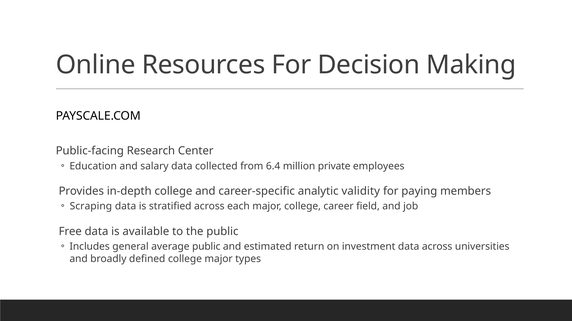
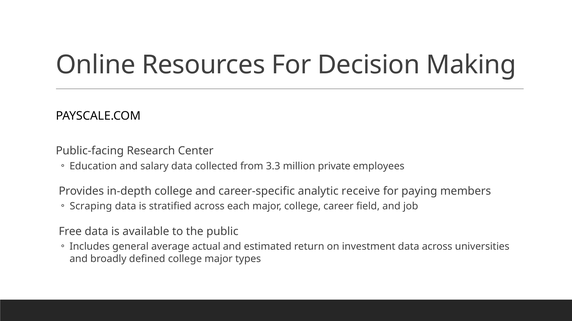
6.4: 6.4 -> 3.3
validity: validity -> receive
average public: public -> actual
